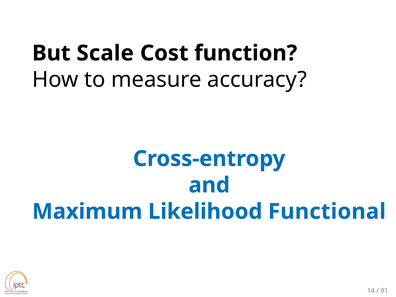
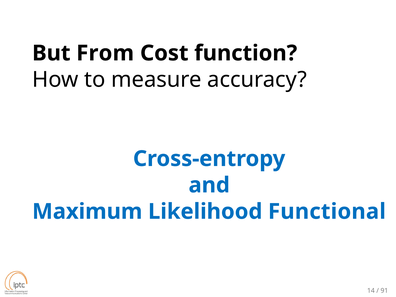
Scale: Scale -> From
